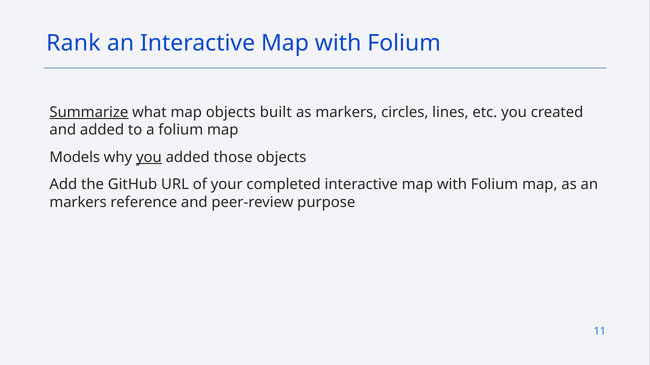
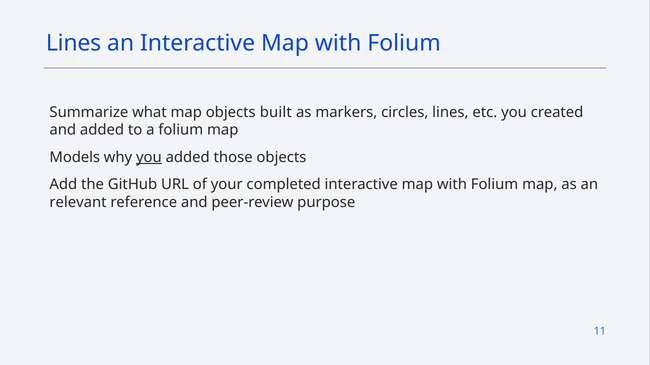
Rank at (73, 43): Rank -> Lines
Summarize underline: present -> none
markers at (78, 203): markers -> relevant
